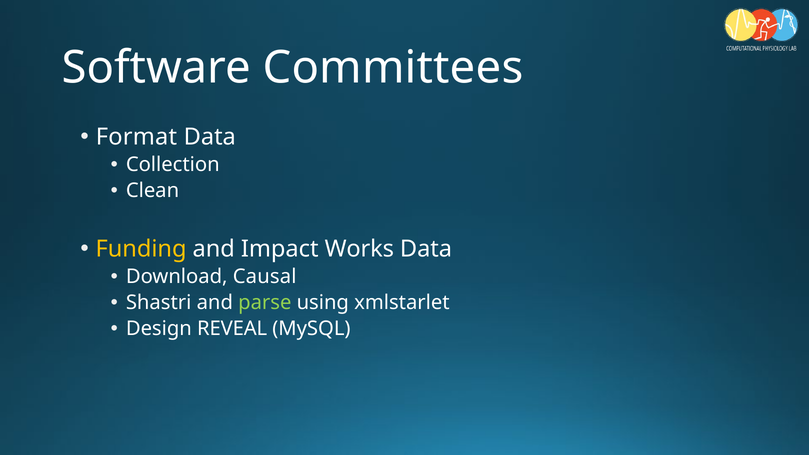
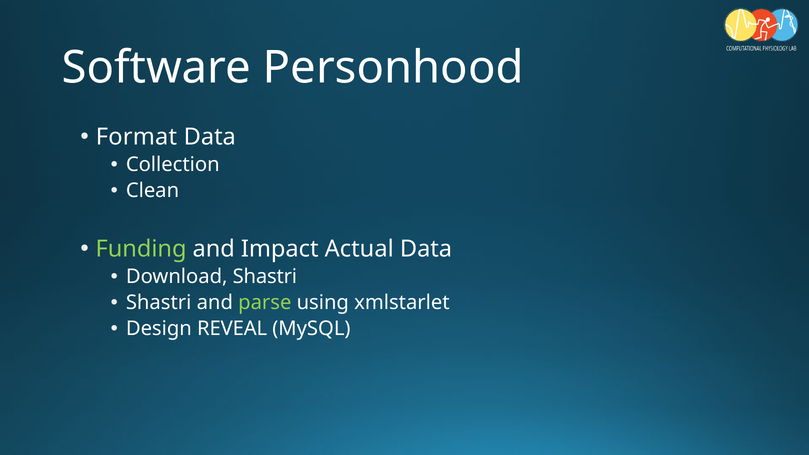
Committees: Committees -> Personhood
Funding colour: yellow -> light green
Works: Works -> Actual
Download Causal: Causal -> Shastri
